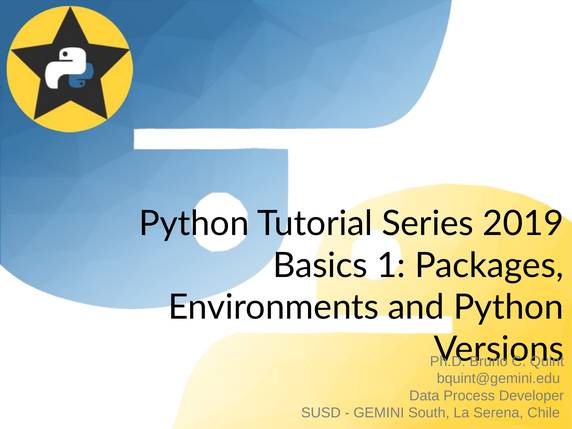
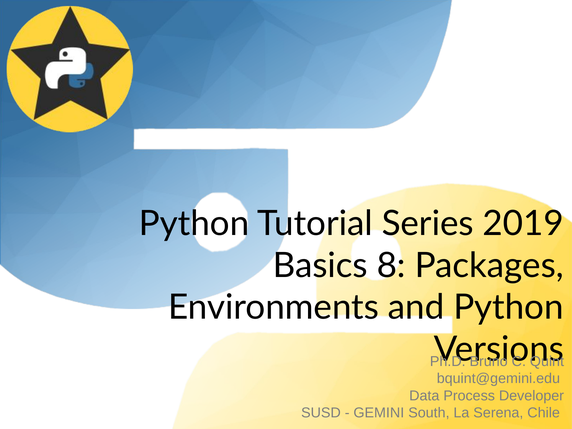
1: 1 -> 8
